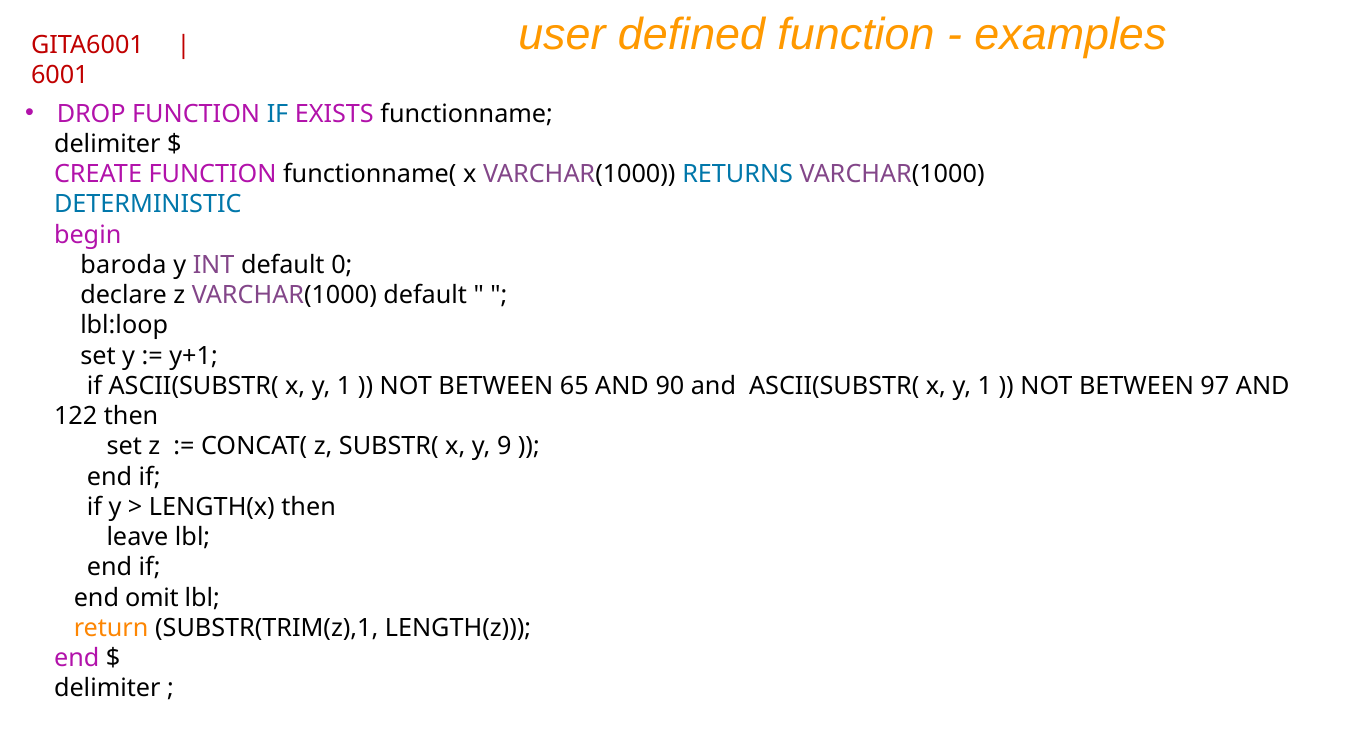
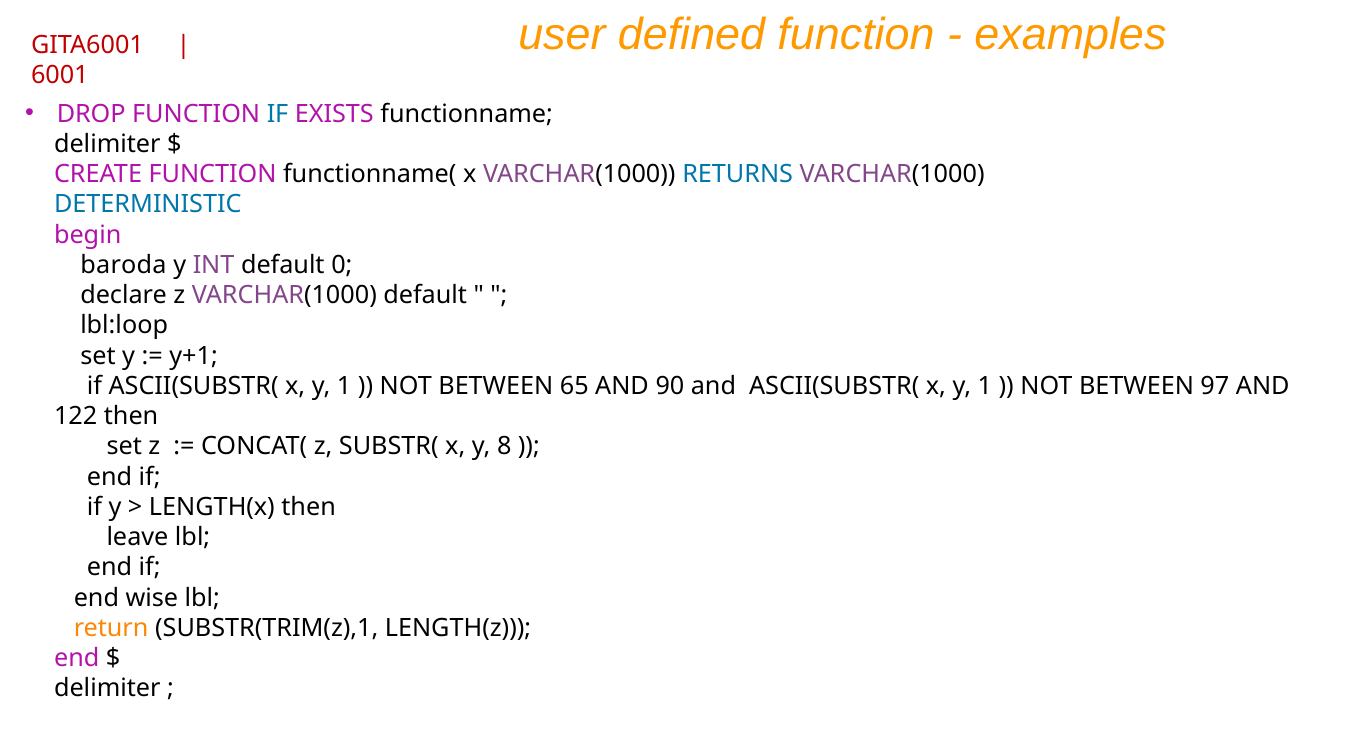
9: 9 -> 8
omit: omit -> wise
